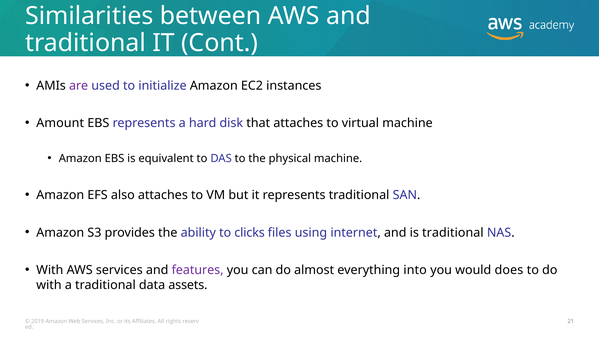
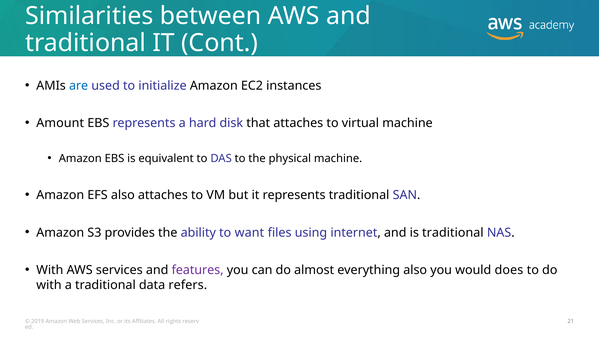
are colour: purple -> blue
clicks: clicks -> want
everything into: into -> also
assets: assets -> refers
